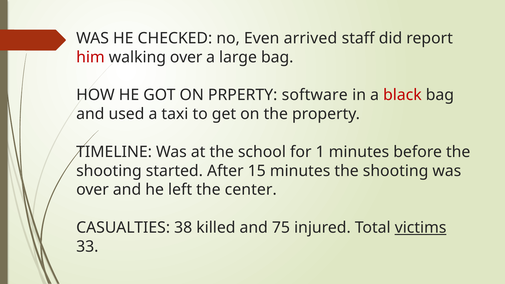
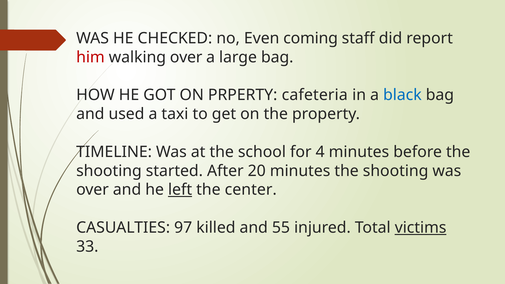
arrived: arrived -> coming
software: software -> cafeteria
black colour: red -> blue
1: 1 -> 4
15: 15 -> 20
left underline: none -> present
38: 38 -> 97
75: 75 -> 55
